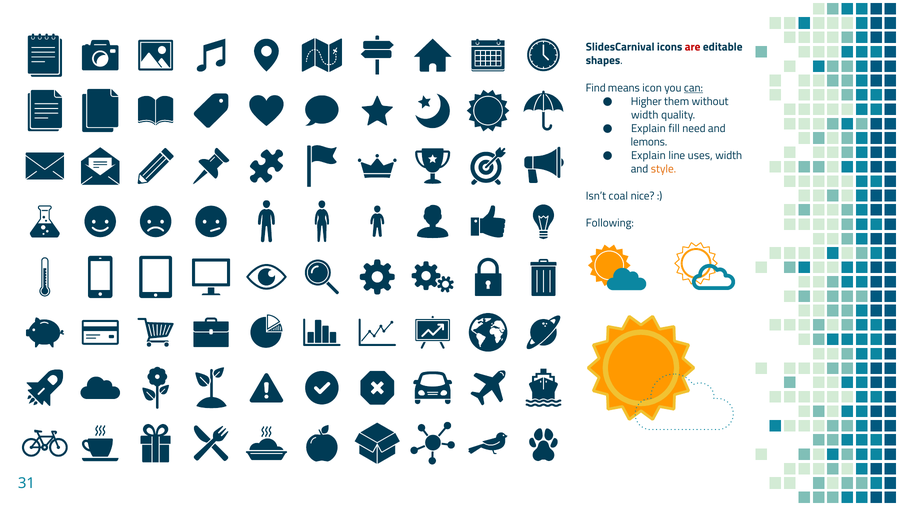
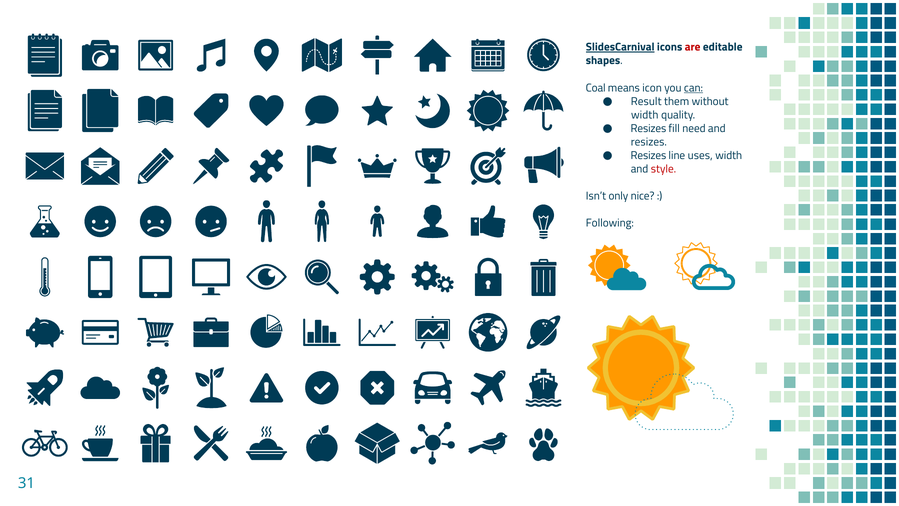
SlidesCarnival underline: none -> present
Find: Find -> Coal
Higher: Higher -> Result
Explain at (648, 128): Explain -> Resizes
lemons at (649, 142): lemons -> resizes
Explain at (648, 155): Explain -> Resizes
style colour: orange -> red
coal: coal -> only
